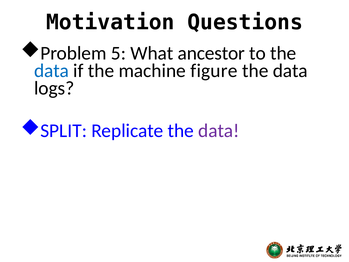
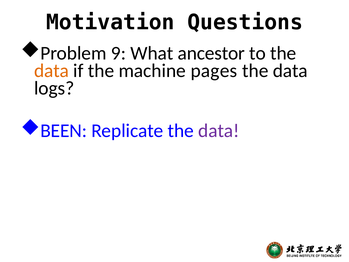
5: 5 -> 9
data at (51, 71) colour: blue -> orange
figure: figure -> pages
SPLIT: SPLIT -> BEEN
